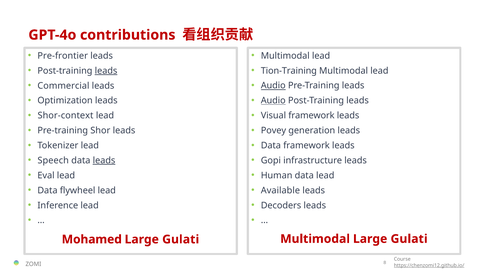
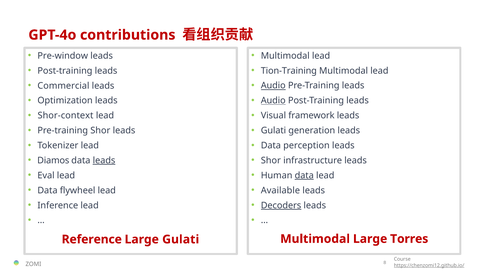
Pre-frontier: Pre-frontier -> Pre-window
leads at (106, 71) underline: present -> none
Povey at (273, 130): Povey -> Gulati
Data framework: framework -> perception
Speech: Speech -> Diamos
Gopi at (271, 160): Gopi -> Shor
data at (304, 175) underline: none -> present
Decoders underline: none -> present
Mohamed: Mohamed -> Reference
Multimodal Large Gulati: Gulati -> Torres
